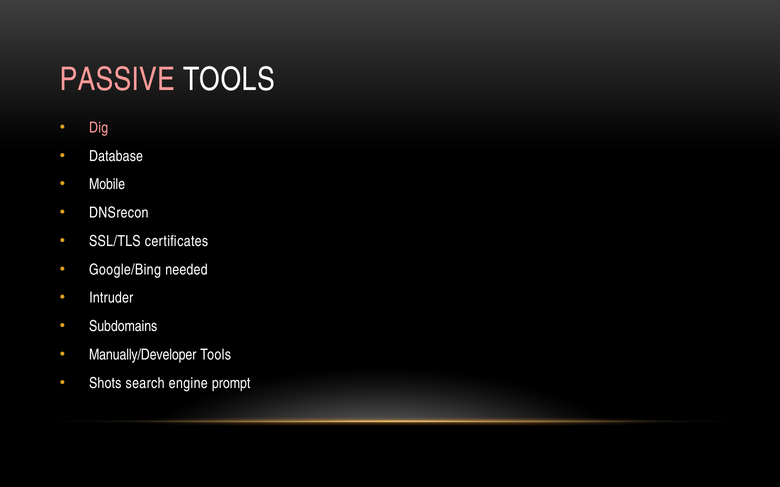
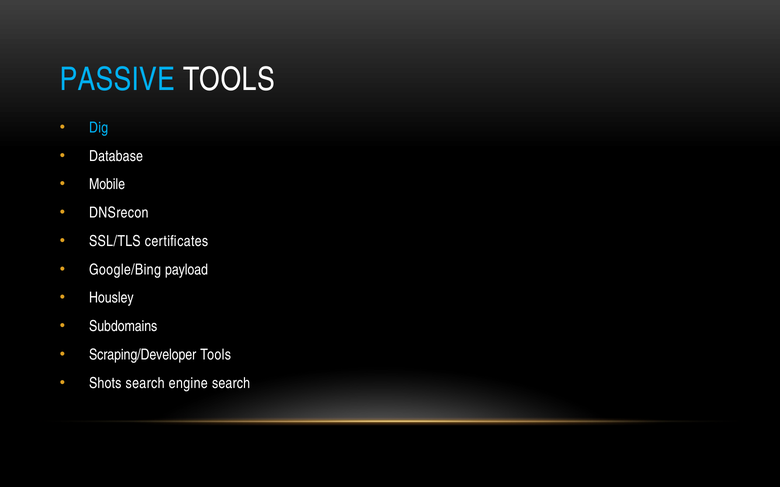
PASSIVE colour: pink -> light blue
Dig colour: pink -> light blue
needed: needed -> payload
Intruder: Intruder -> Housley
Manually/Developer: Manually/Developer -> Scraping/Developer
engine prompt: prompt -> search
